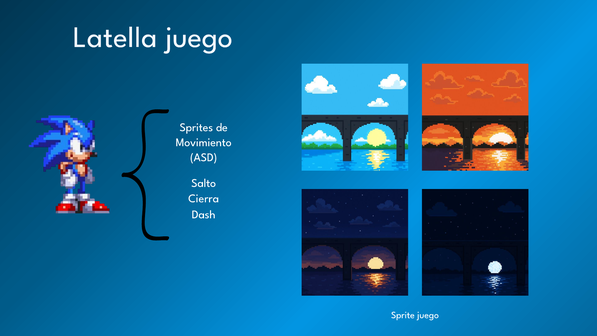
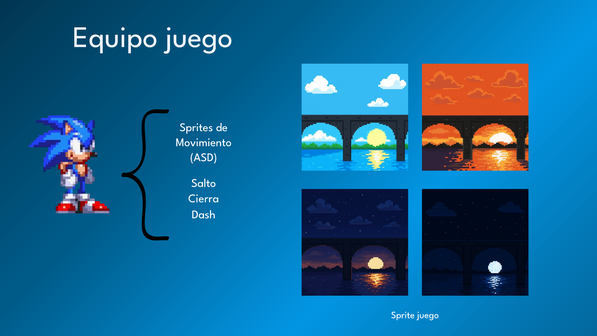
Latella: Latella -> Equipo
